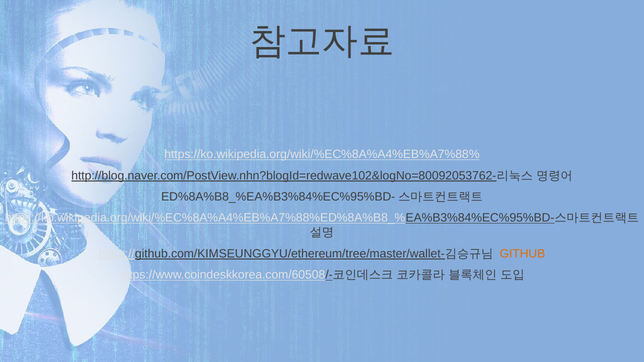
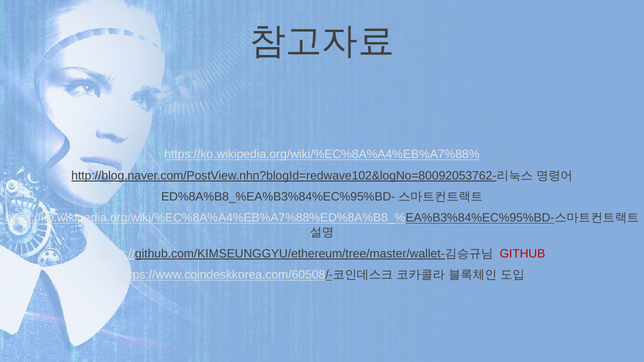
GITHUB colour: orange -> red
